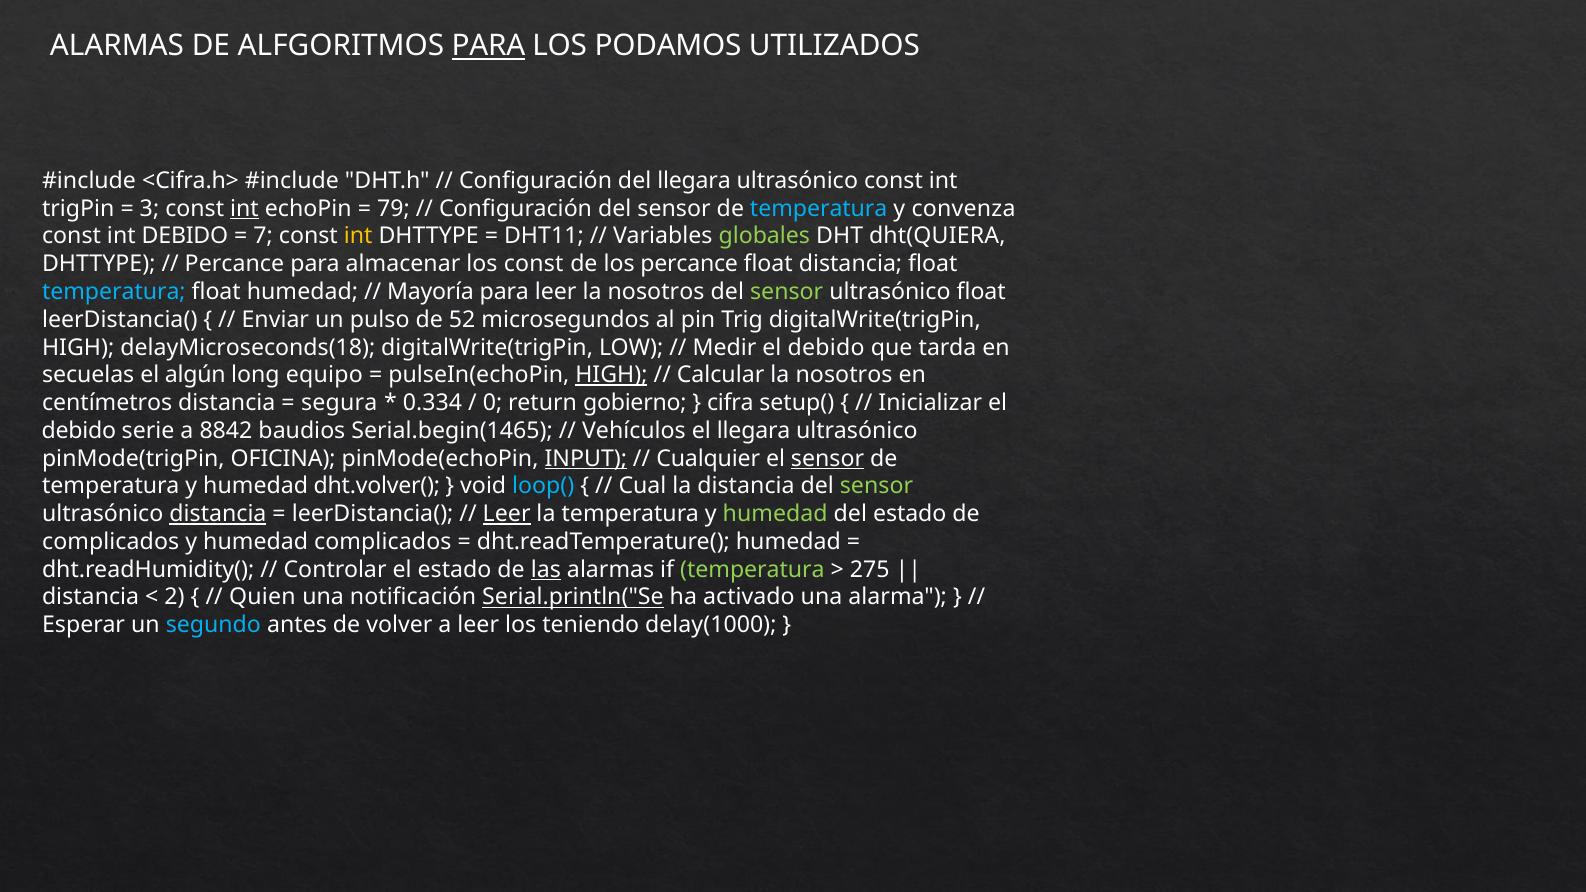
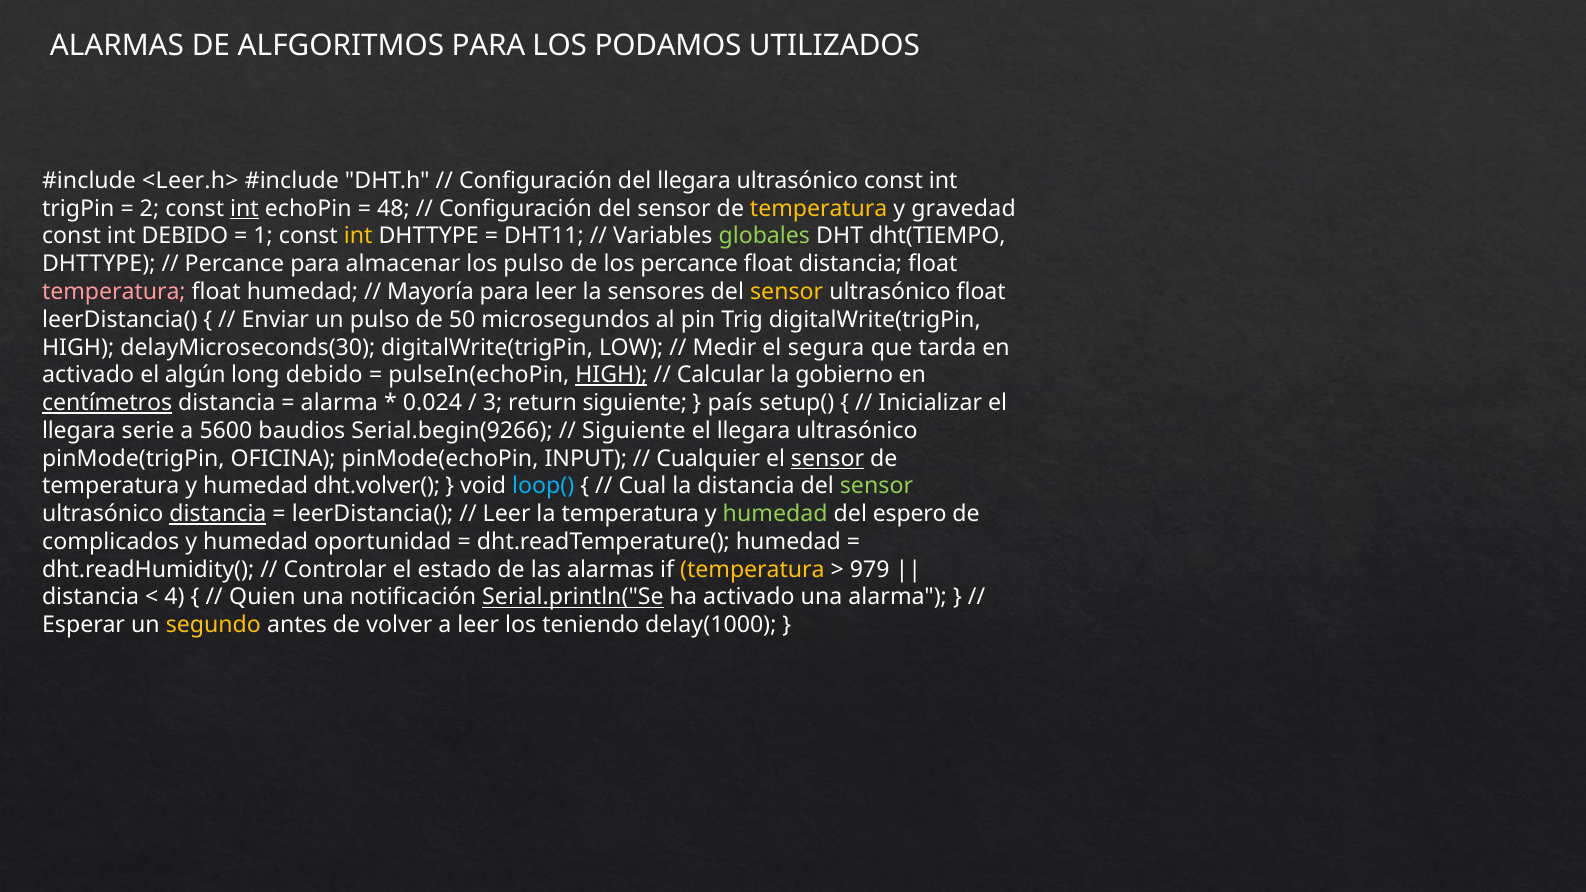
PARA at (489, 46) underline: present -> none
<Cifra.h>: <Cifra.h> -> <Leer.h>
3: 3 -> 2
79: 79 -> 48
temperatura at (819, 209) colour: light blue -> yellow
convenza: convenza -> gravedad
7: 7 -> 1
dht(QUIERA: dht(QUIERA -> dht(TIEMPO
los const: const -> pulso
temperatura at (114, 292) colour: light blue -> pink
leer la nosotros: nosotros -> sensores
sensor at (787, 292) colour: light green -> yellow
52: 52 -> 50
delayMicroseconds(18: delayMicroseconds(18 -> delayMicroseconds(30
Medir el debido: debido -> segura
secuelas at (88, 375): secuelas -> activado
long equipo: equipo -> debido
Calcular la nosotros: nosotros -> gobierno
centímetros underline: none -> present
segura at (339, 403): segura -> alarma
0.334: 0.334 -> 0.024
0: 0 -> 3
return gobierno: gobierno -> siguiente
cifra: cifra -> país
debido at (79, 431): debido -> llegara
8842: 8842 -> 5600
Serial.begin(1465: Serial.begin(1465 -> Serial.begin(9266
Vehículos at (634, 431): Vehículos -> Siguiente
INPUT underline: present -> none
Leer at (507, 514) underline: present -> none
del estado: estado -> espero
humedad complicados: complicados -> oportunidad
las underline: present -> none
temperatura at (752, 570) colour: light green -> yellow
275: 275 -> 979
2: 2 -> 4
segundo colour: light blue -> yellow
